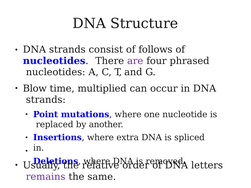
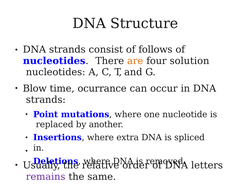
are colour: purple -> orange
phrased: phrased -> solution
multiplied: multiplied -> ocurrance
